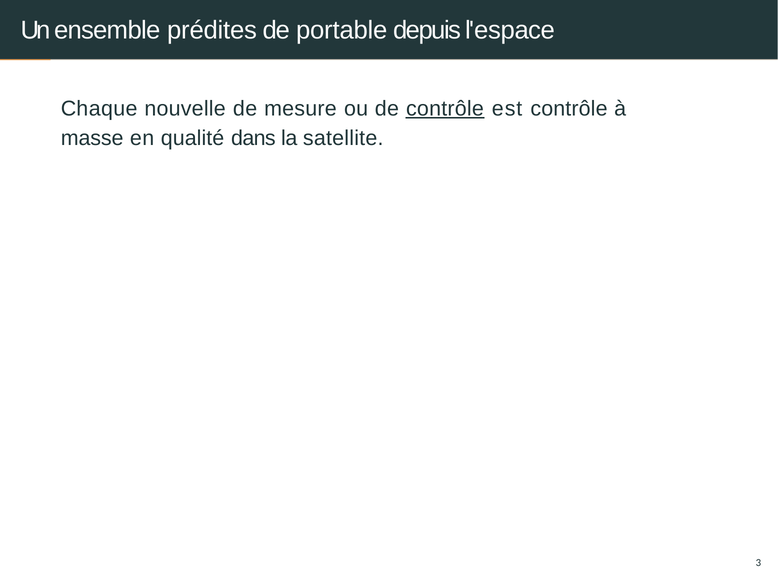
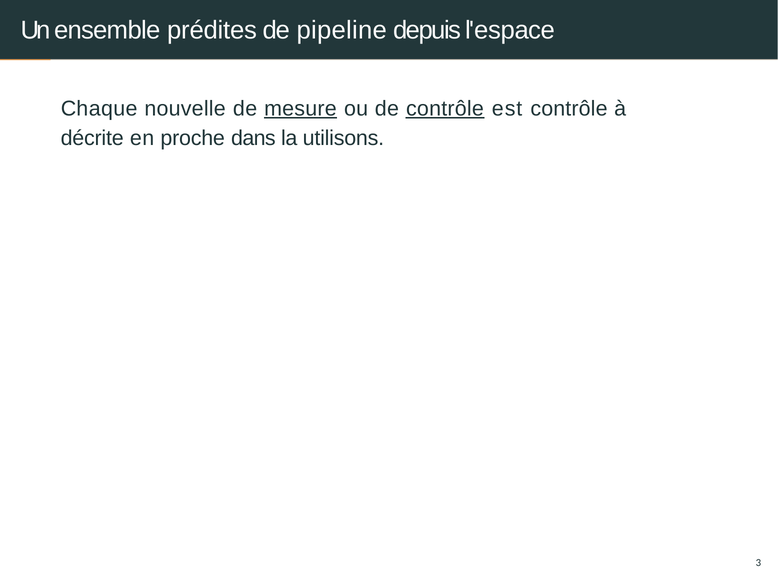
portable: portable -> pipeline
mesure underline: none -> present
masse: masse -> décrite
qualité: qualité -> proche
satellite: satellite -> utilisons
